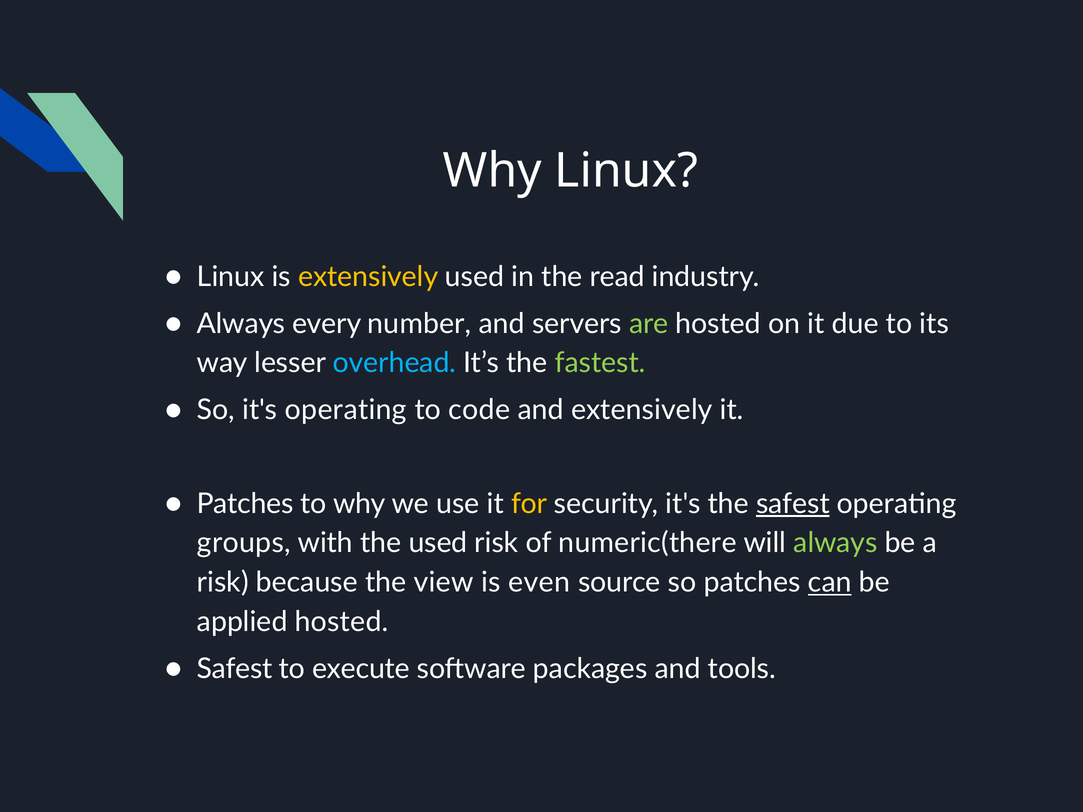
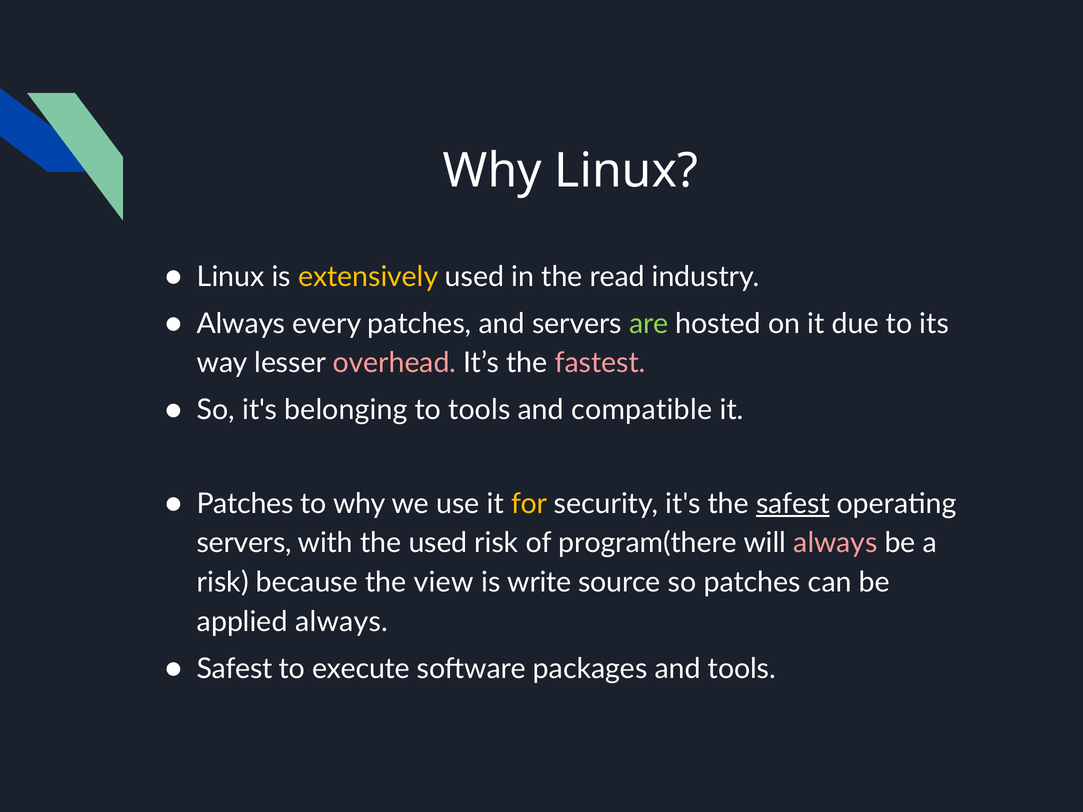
every number: number -> patches
overhead colour: light blue -> pink
fastest colour: light green -> pink
it's operating: operating -> belonging
to code: code -> tools
and extensively: extensively -> compatible
groups at (244, 543): groups -> servers
numeric(there: numeric(there -> program(there
always at (835, 543) colour: light green -> pink
even: even -> write
can underline: present -> none
applied hosted: hosted -> always
